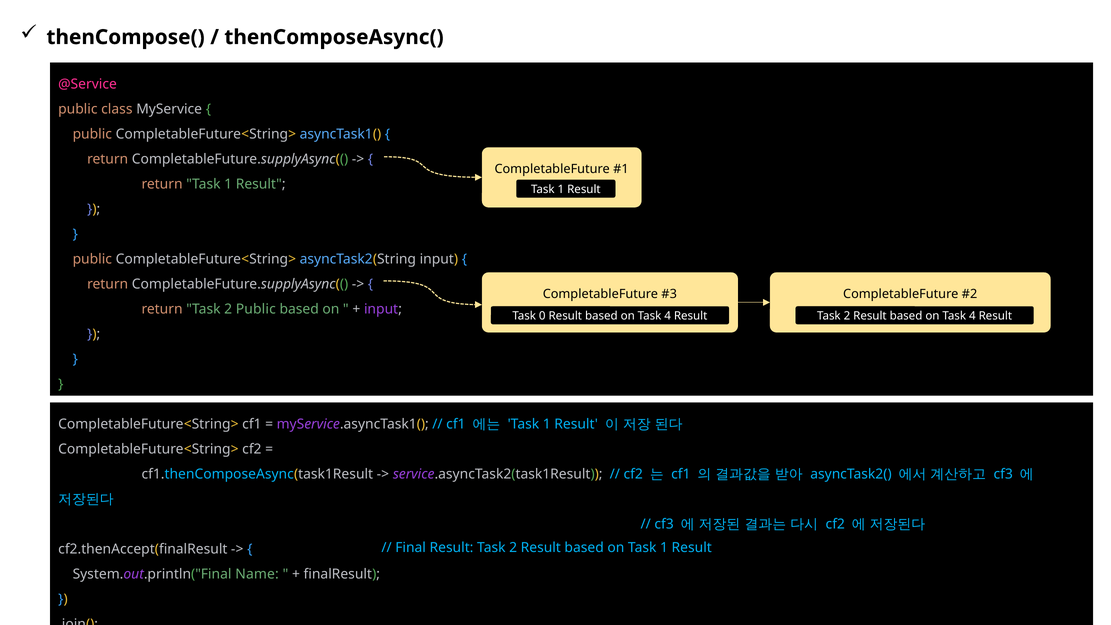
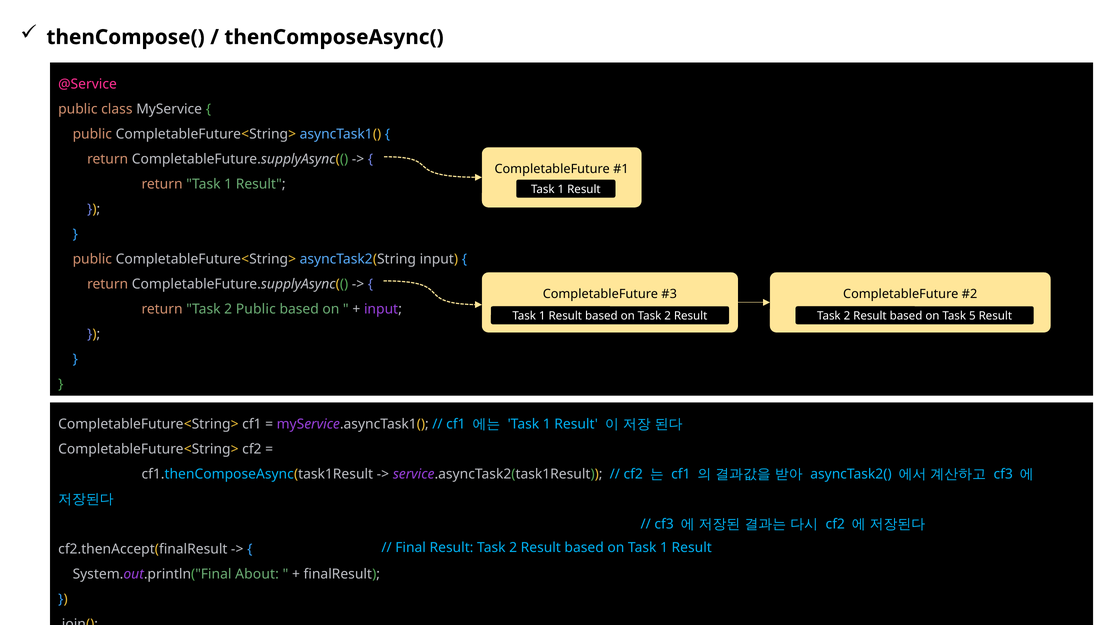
0 at (542, 316): 0 -> 1
4 at (668, 316): 4 -> 2
4 at (972, 316): 4 -> 5
Name: Name -> About
